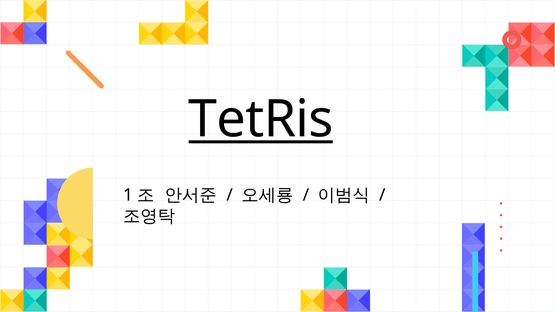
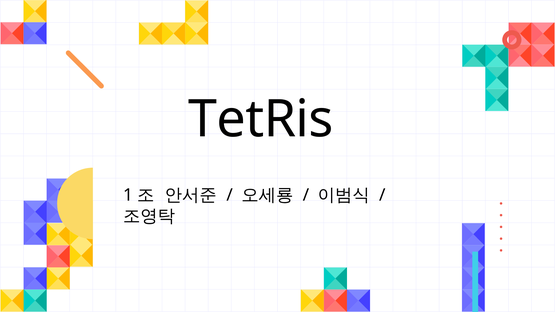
TetRis underline: present -> none
